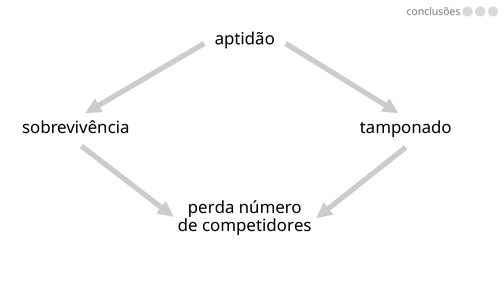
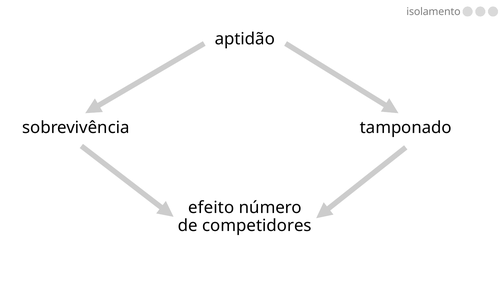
conclusões: conclusões -> isolamento
perda: perda -> efeito
